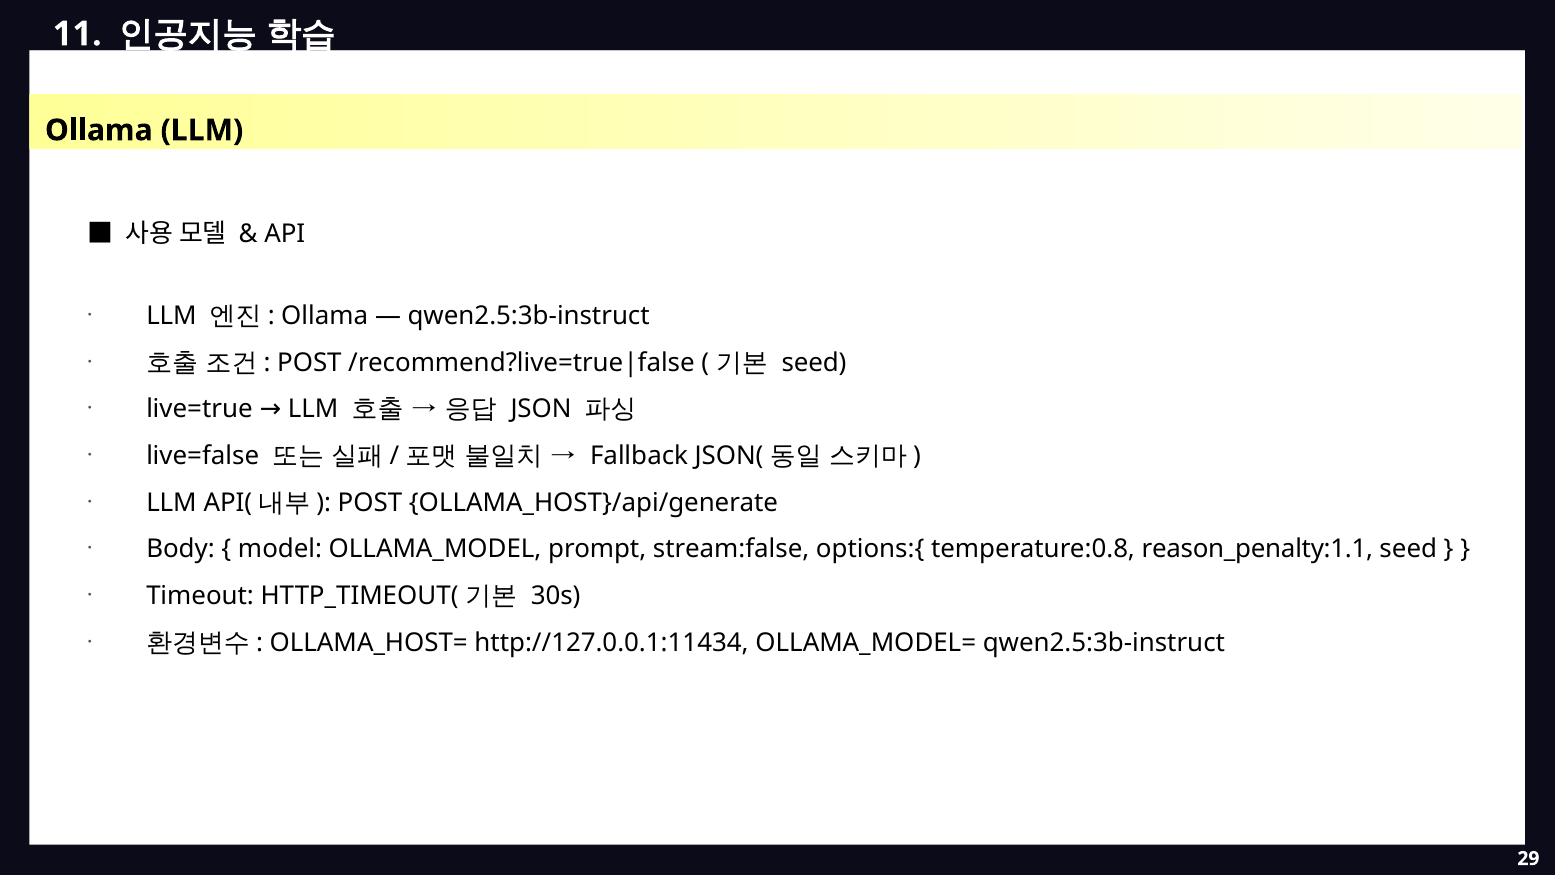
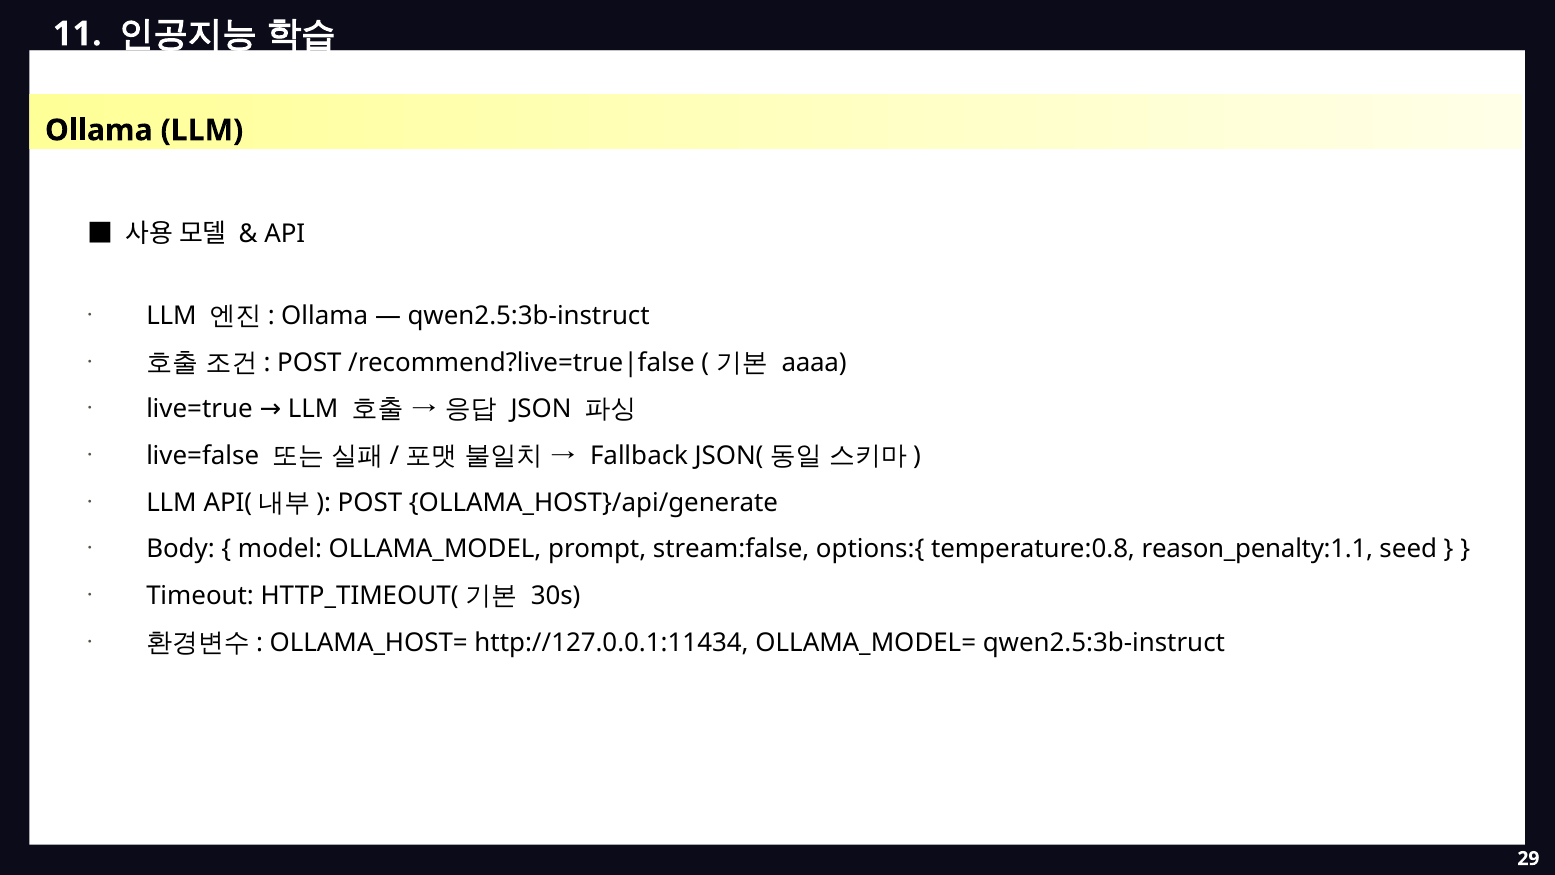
seed at (814, 363): seed -> aaaa
